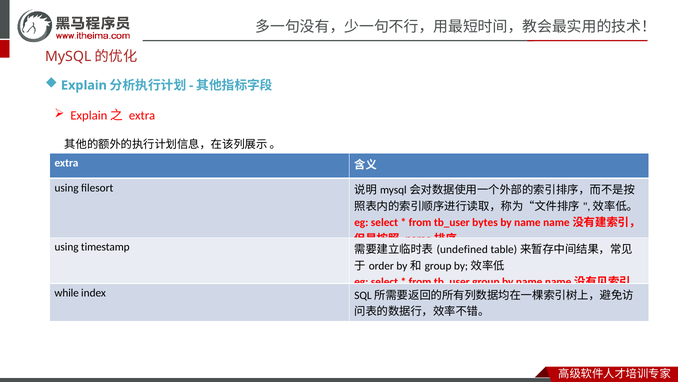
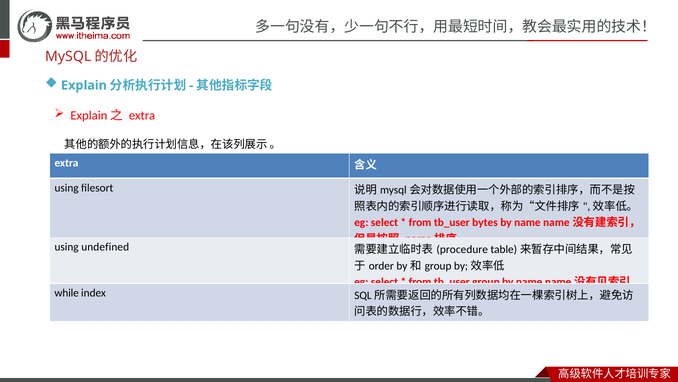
timestamp: timestamp -> undefined
undefined: undefined -> procedure
